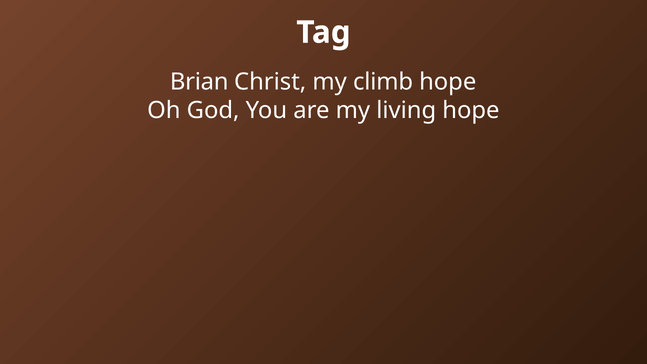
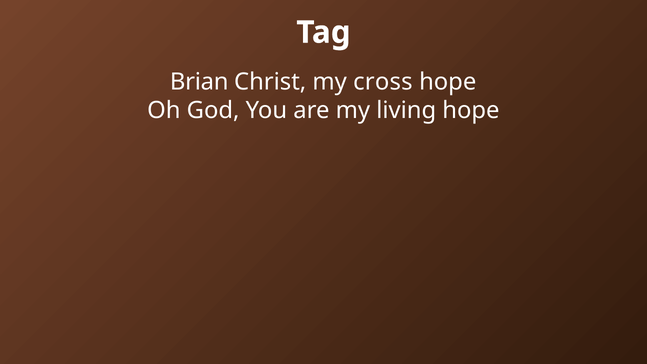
climb: climb -> cross
